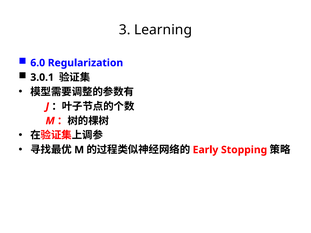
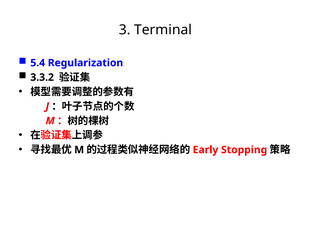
Learning: Learning -> Terminal
6.0: 6.0 -> 5.4
3.0.1: 3.0.1 -> 3.3.2
